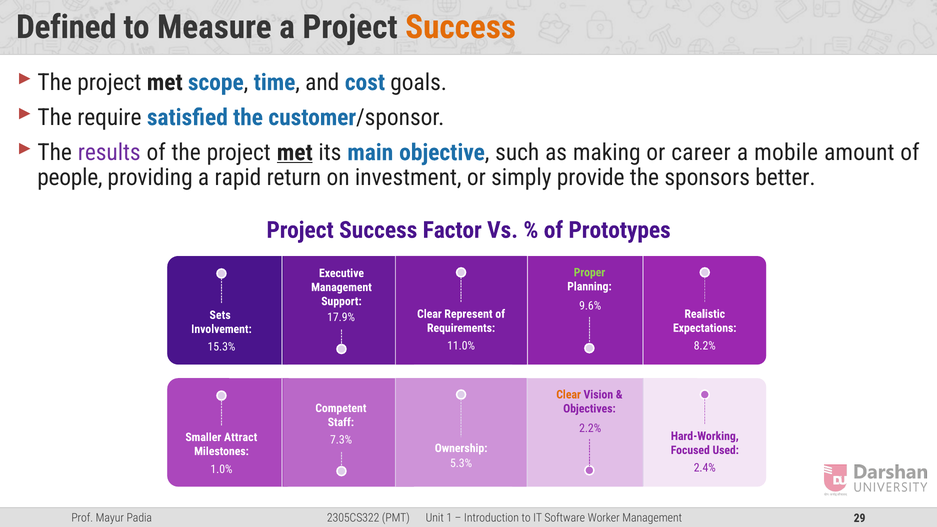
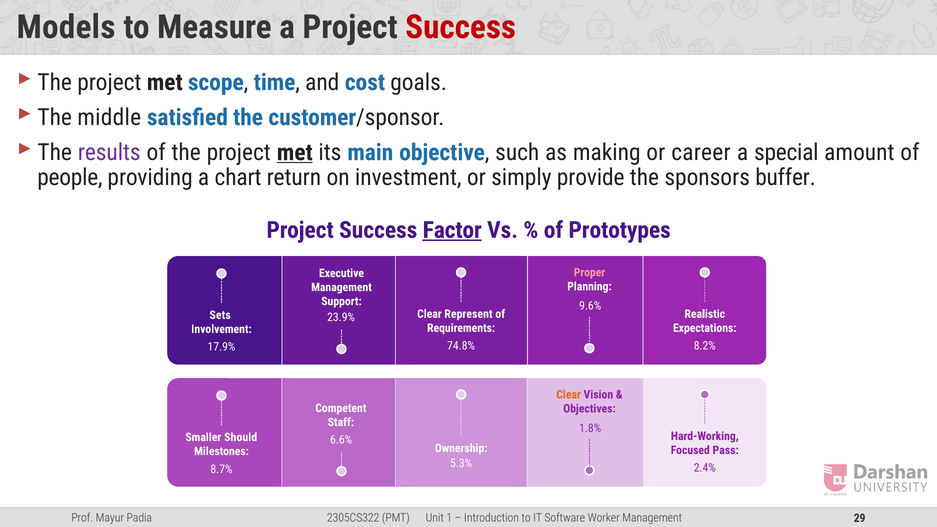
Defined: Defined -> Models
Success at (461, 27) colour: orange -> red
require: require -> middle
mobile: mobile -> special
rapid: rapid -> chart
better: better -> buffer
Factor underline: none -> present
Proper colour: light green -> pink
17.9%: 17.9% -> 23.9%
11.0%: 11.0% -> 74.8%
15.3%: 15.3% -> 17.9%
2.2%: 2.2% -> 1.8%
Attract: Attract -> Should
7.3%: 7.3% -> 6.6%
Used: Used -> Pass
1.0%: 1.0% -> 8.7%
